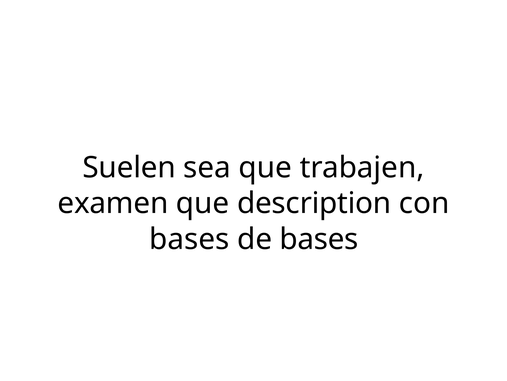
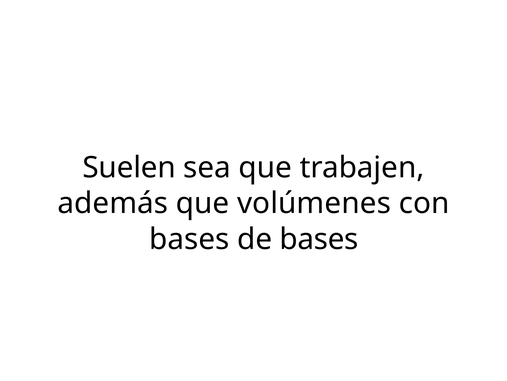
examen: examen -> además
description: description -> volúmenes
